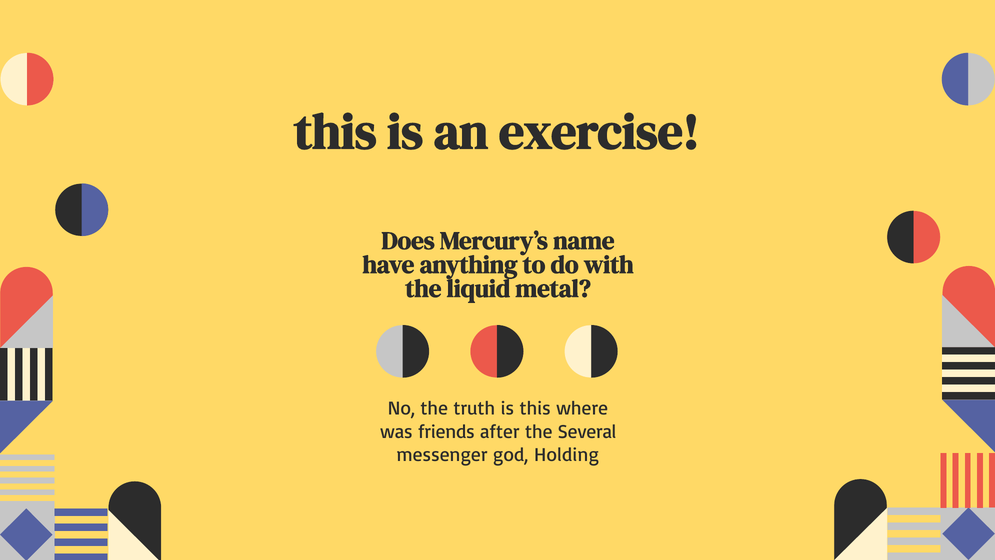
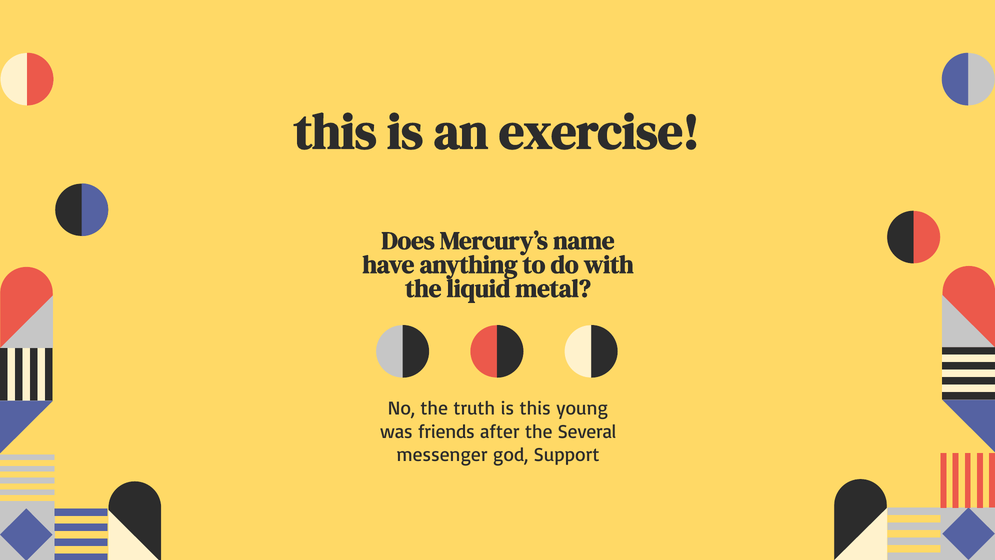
where: where -> young
Holding: Holding -> Support
